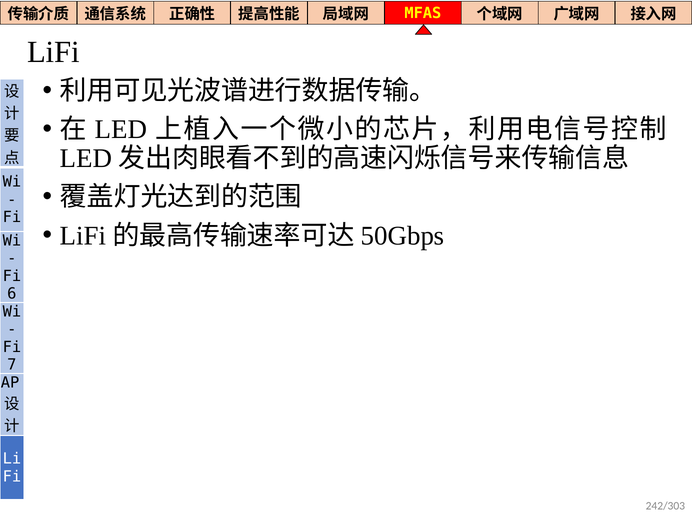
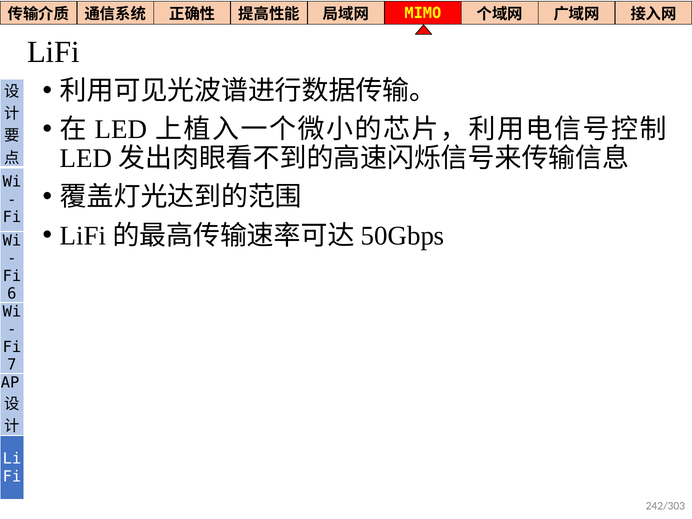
MFAS: MFAS -> MIMO
